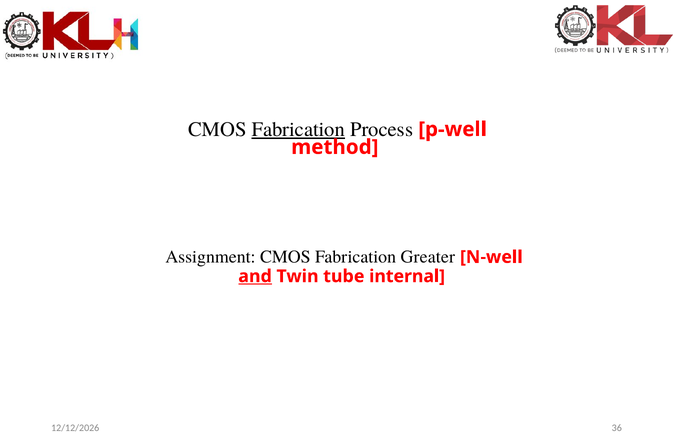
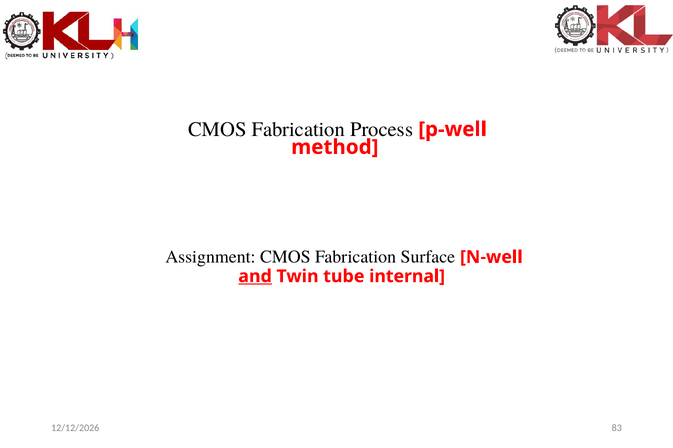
Fabrication at (298, 129) underline: present -> none
Greater: Greater -> Surface
36: 36 -> 83
